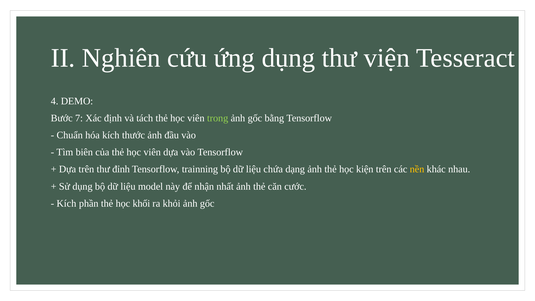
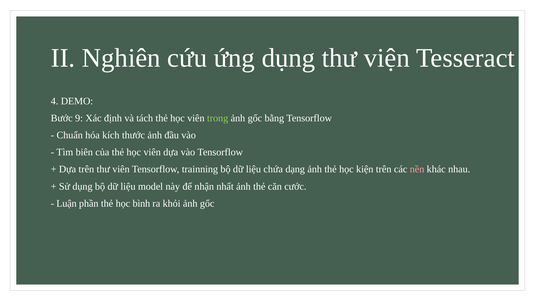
7: 7 -> 9
thư đỉnh: đỉnh -> viên
nền colour: yellow -> pink
Kích at (66, 203): Kích -> Luận
khối: khối -> bình
